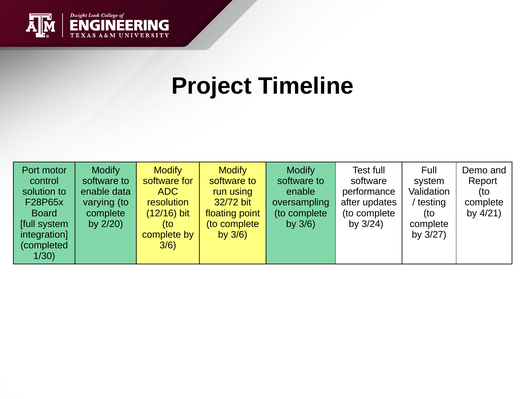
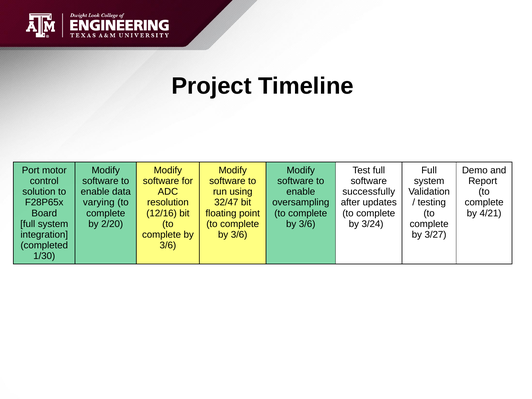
performance: performance -> successfully
32/72: 32/72 -> 32/47
